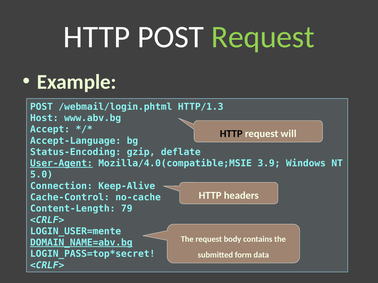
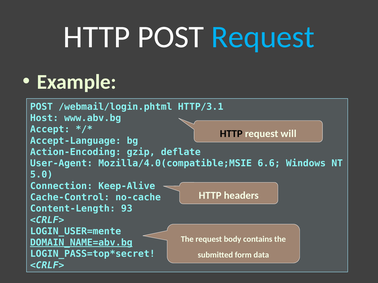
Request at (263, 37) colour: light green -> light blue
HTTP/1.3: HTTP/1.3 -> HTTP/3.1
Status-Encoding: Status-Encoding -> Action-Encoding
User-Agent underline: present -> none
3.9: 3.9 -> 6.6
79: 79 -> 93
